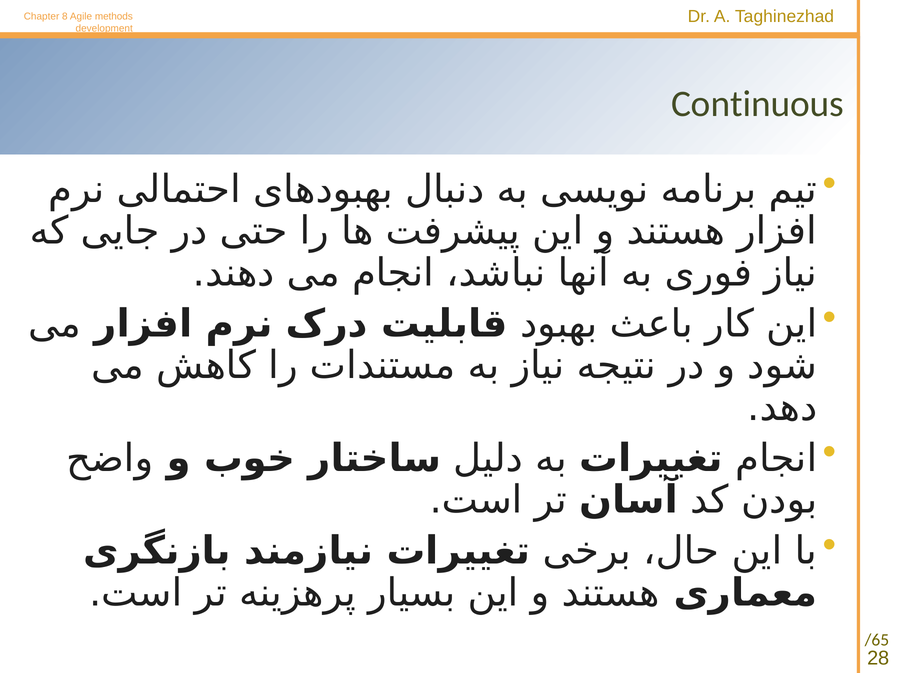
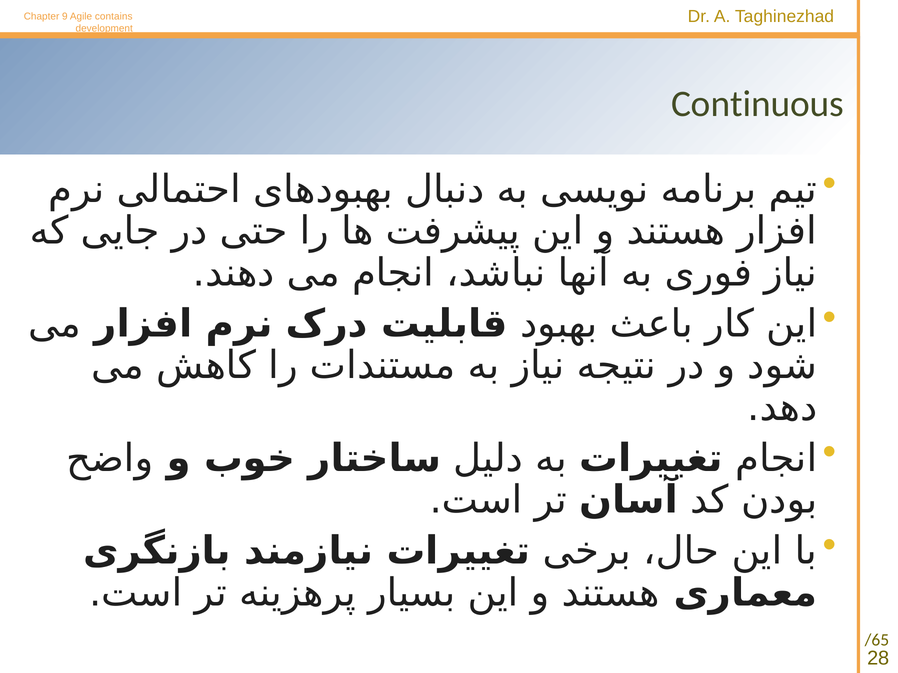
8: 8 -> 9
methods: methods -> contains
